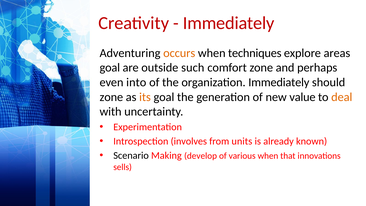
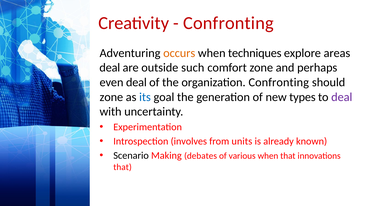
Immediately at (229, 23): Immediately -> Confronting
goal at (110, 68): goal -> deal
even into: into -> deal
organization Immediately: Immediately -> Confronting
its colour: orange -> blue
value: value -> types
deal at (342, 97) colour: orange -> purple
develop: develop -> debates
sells at (123, 167): sells -> that
